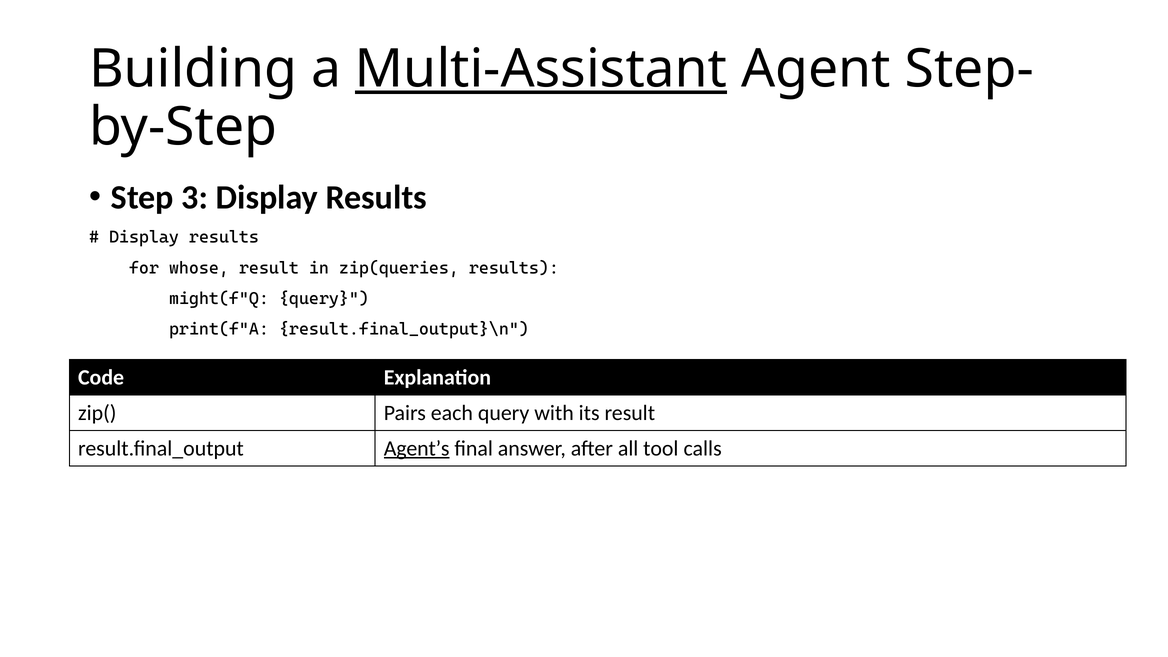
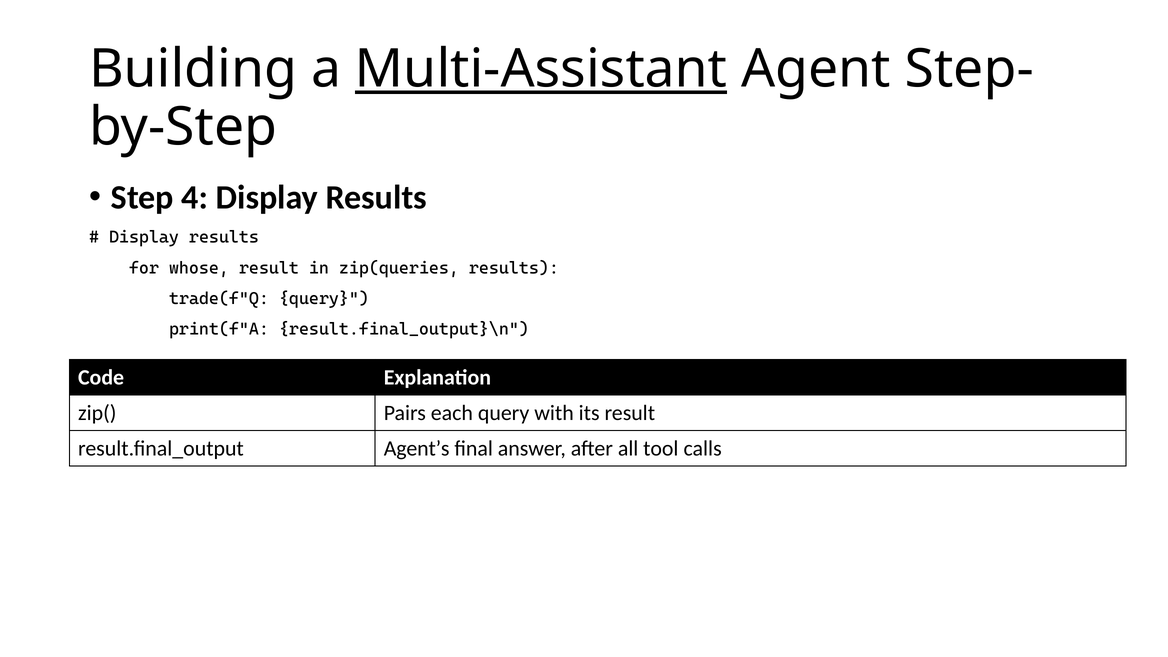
3: 3 -> 4
might(f"Q: might(f"Q -> trade(f"Q
Agent’s underline: present -> none
